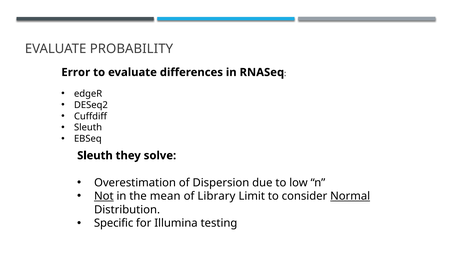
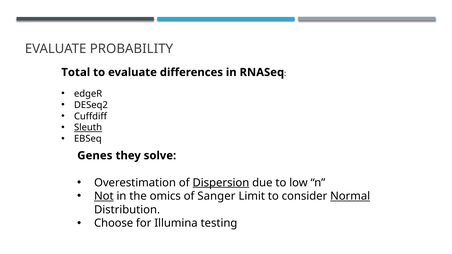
Error: Error -> Total
Sleuth at (88, 128) underline: none -> present
Sleuth at (95, 156): Sleuth -> Genes
Dispersion underline: none -> present
mean: mean -> omics
Library: Library -> Sanger
Specific: Specific -> Choose
